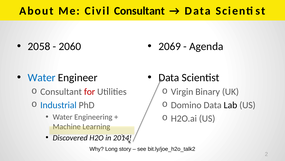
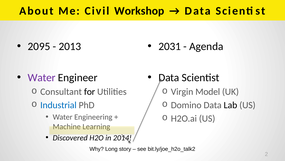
Civil Consultant: Consultant -> Workshop
2058: 2058 -> 2095
2060: 2060 -> 2013
2069: 2069 -> 2031
Water at (42, 77) colour: blue -> purple
for colour: red -> black
Binary: Binary -> Model
